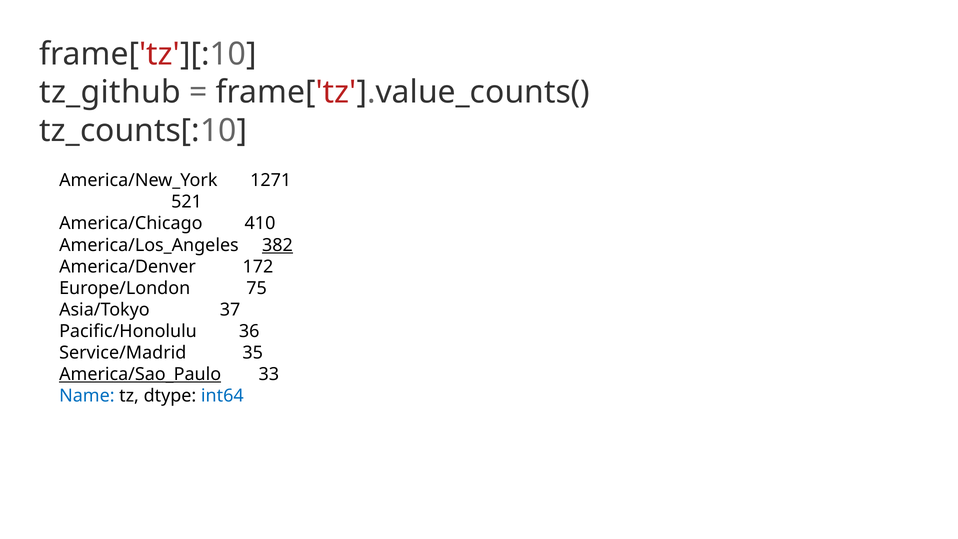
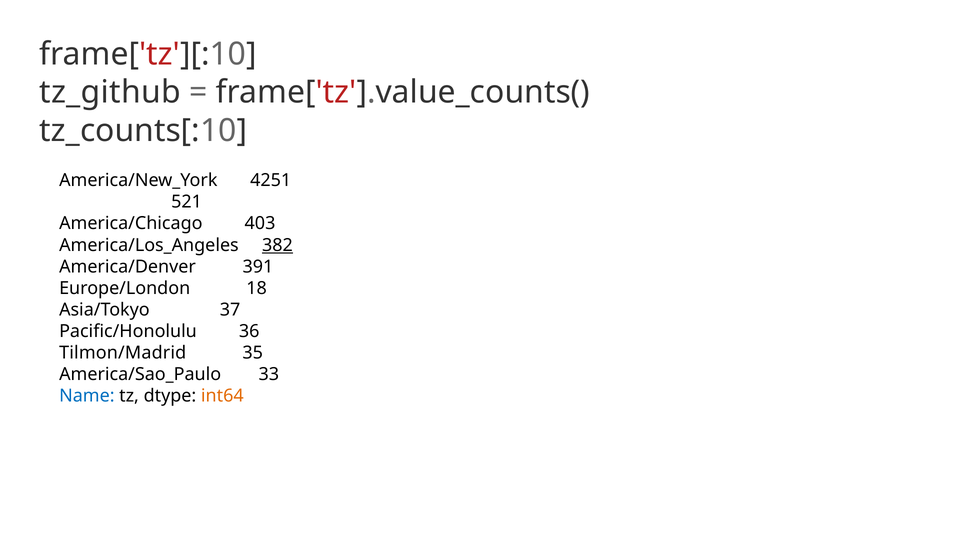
1271: 1271 -> 4251
410: 410 -> 403
172: 172 -> 391
75: 75 -> 18
Service/Madrid: Service/Madrid -> Tilmon/Madrid
America/Sao_Paulo underline: present -> none
int64 colour: blue -> orange
